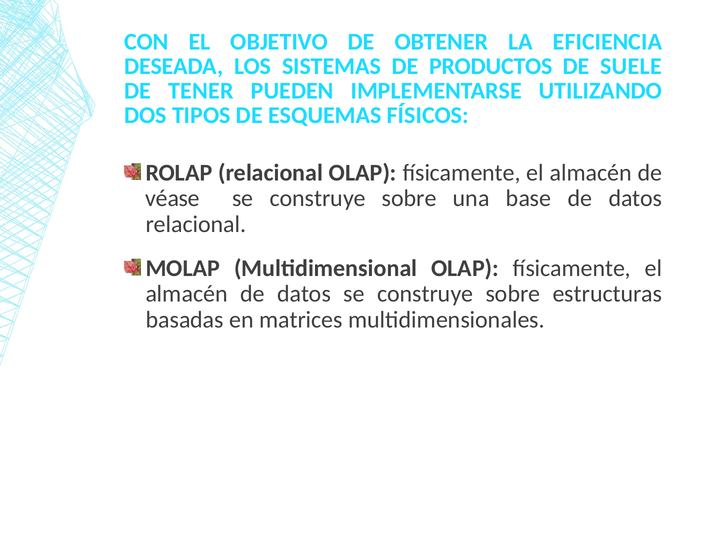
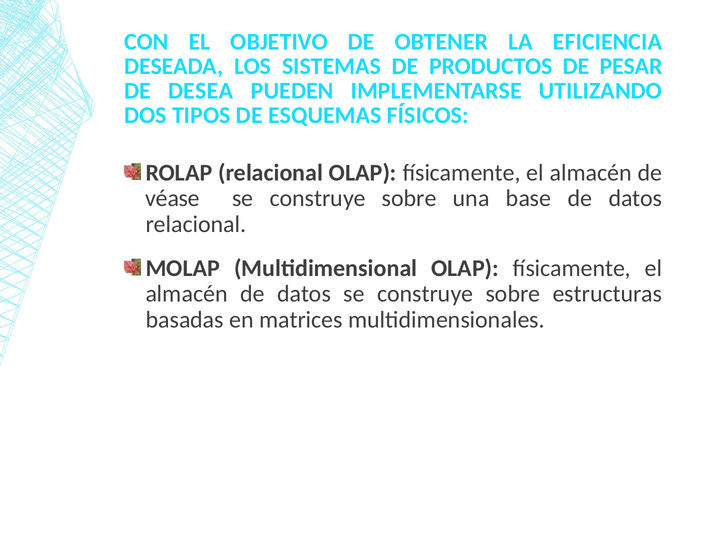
SUELE: SUELE -> PESAR
TENER: TENER -> DESEA
